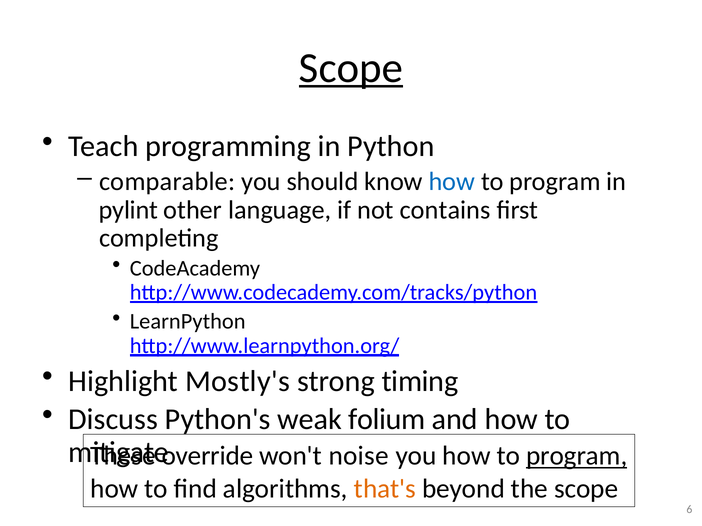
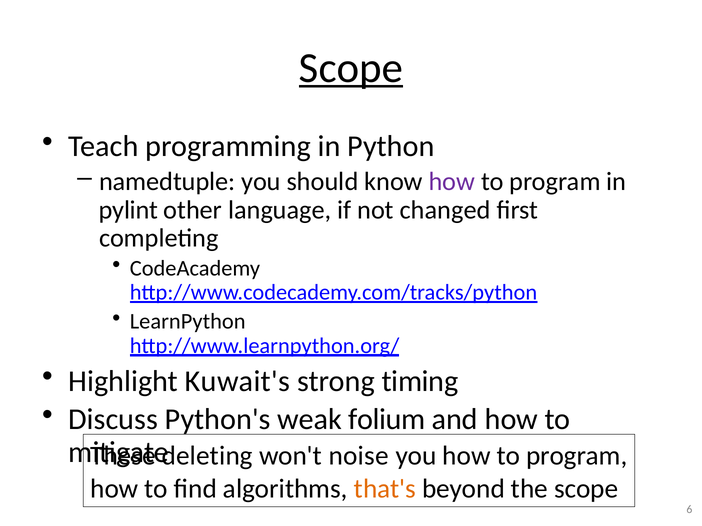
comparable: comparable -> namedtuple
how at (452, 182) colour: blue -> purple
contains: contains -> changed
Mostly's: Mostly's -> Kuwait's
override: override -> deleting
program at (577, 456) underline: present -> none
